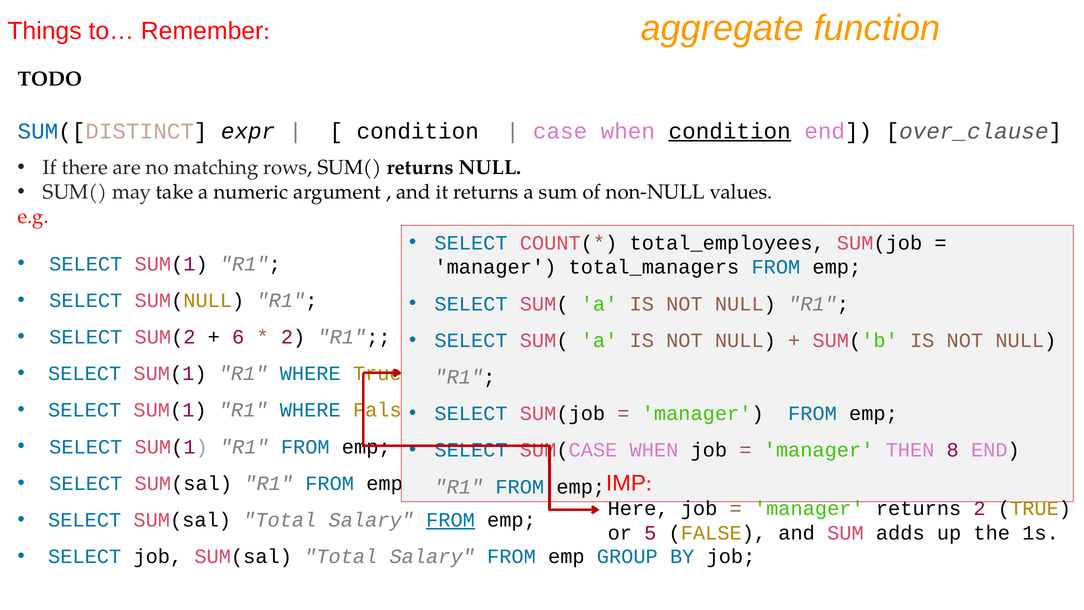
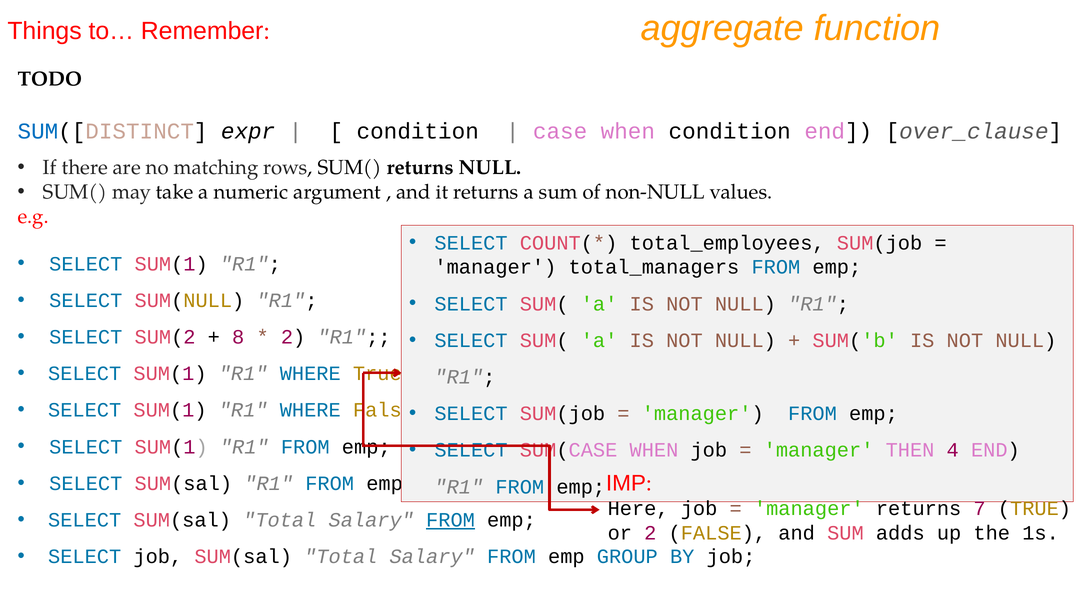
condition at (730, 131) underline: present -> none
6: 6 -> 8
8: 8 -> 4
returns 2: 2 -> 7
or 5: 5 -> 2
